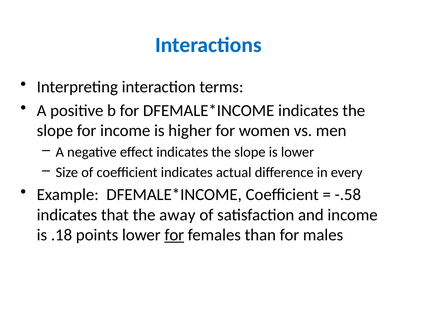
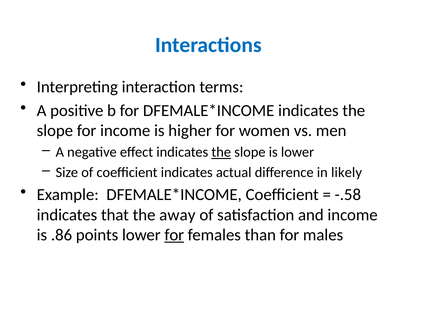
the at (221, 152) underline: none -> present
every: every -> likely
.18: .18 -> .86
